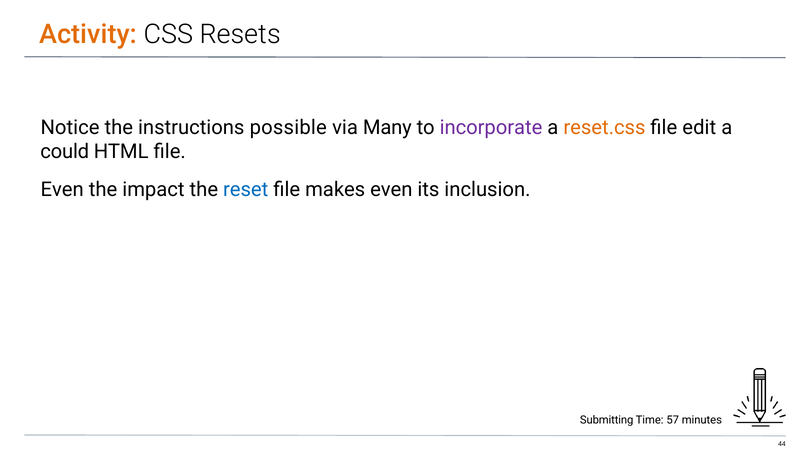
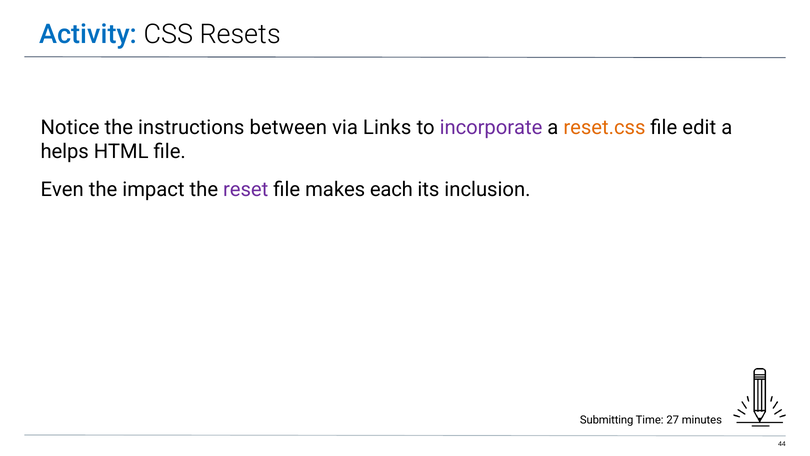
Activity colour: orange -> blue
possible: possible -> between
Many: Many -> Links
could: could -> helps
reset colour: blue -> purple
makes even: even -> each
57: 57 -> 27
